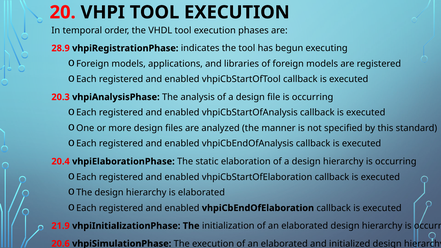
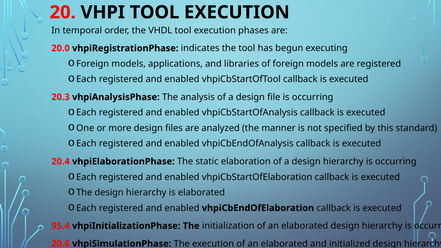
28.9: 28.9 -> 20.0
21.9: 21.9 -> 95.4
